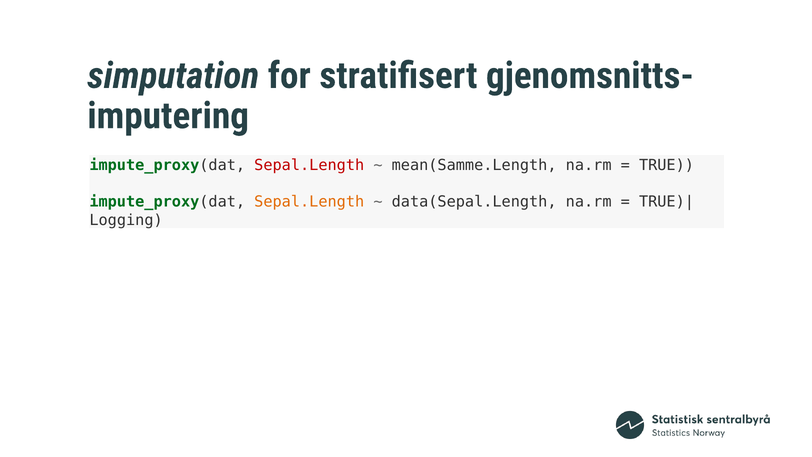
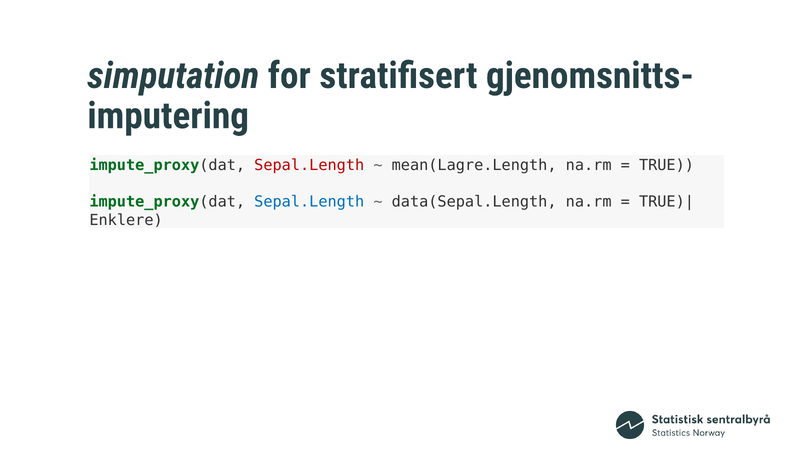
mean(Samme.Length: mean(Samme.Length -> mean(Lagre.Length
Sepal.Length at (309, 202) colour: orange -> blue
Logging: Logging -> Enklere
